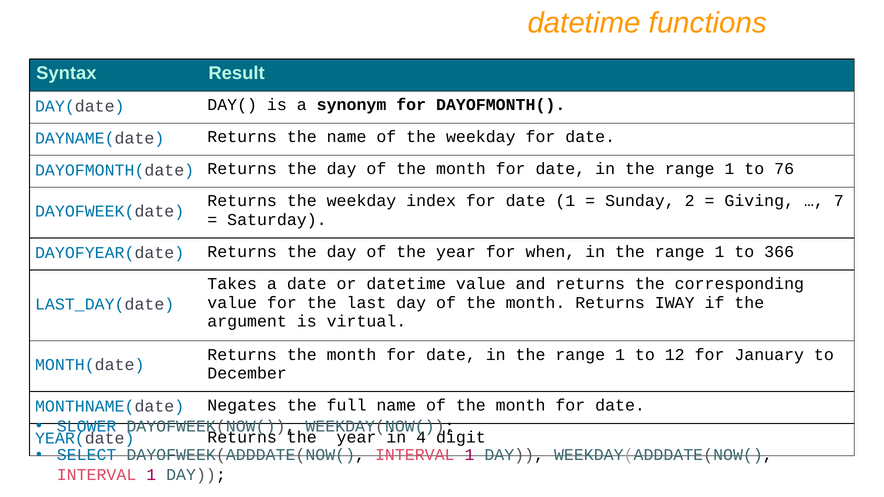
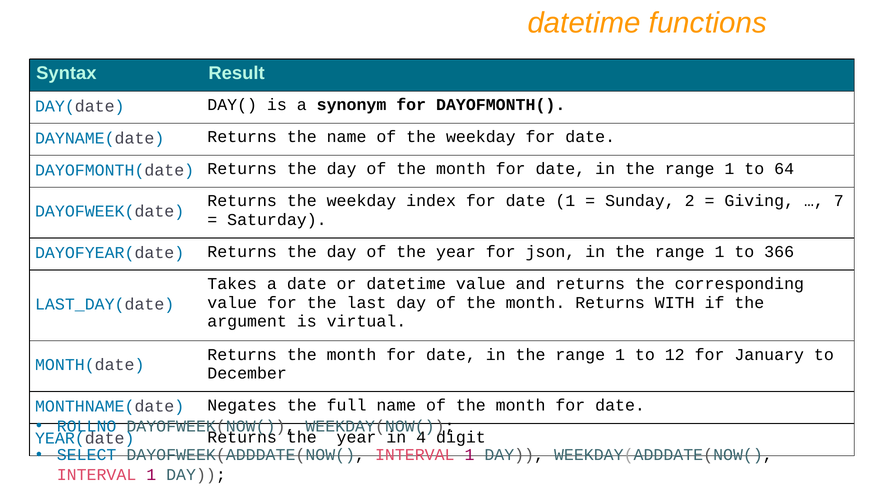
76: 76 -> 64
when: when -> json
IWAY: IWAY -> WITH
SLOWER: SLOWER -> ROLLNO
